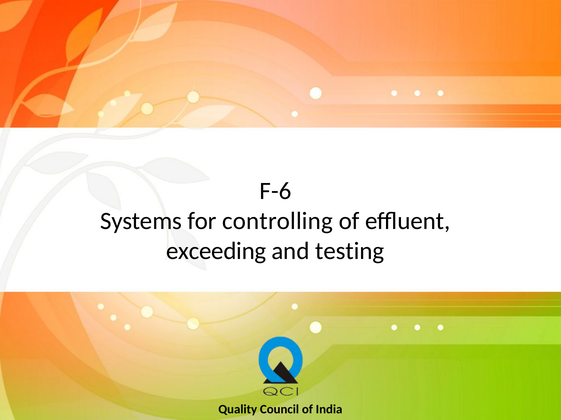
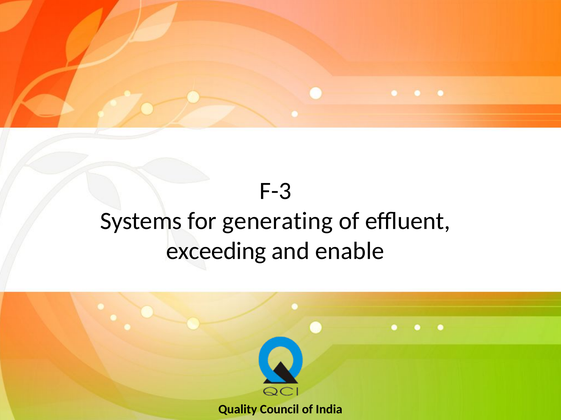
F-6: F-6 -> F-3
controlling: controlling -> generating
testing: testing -> enable
